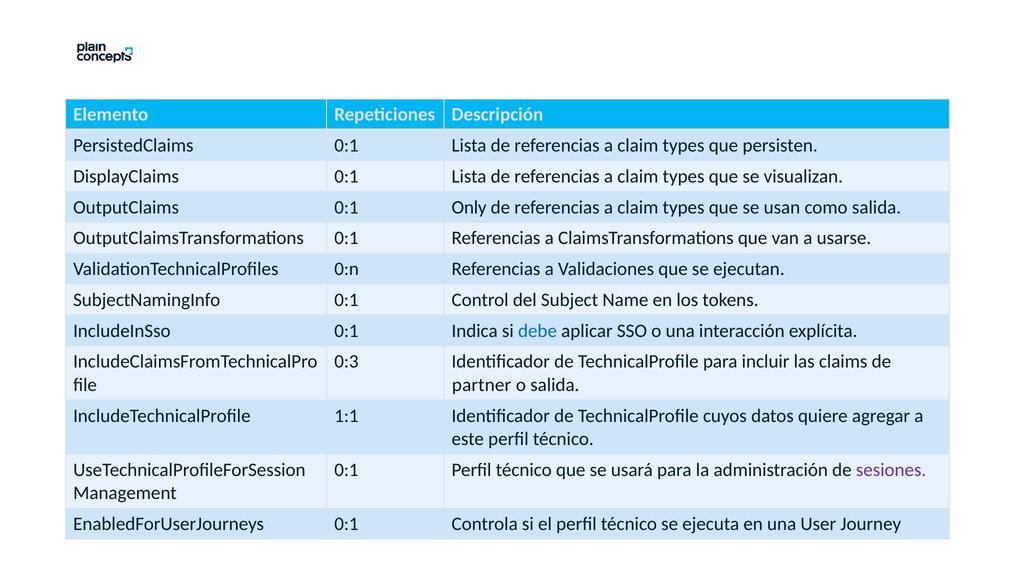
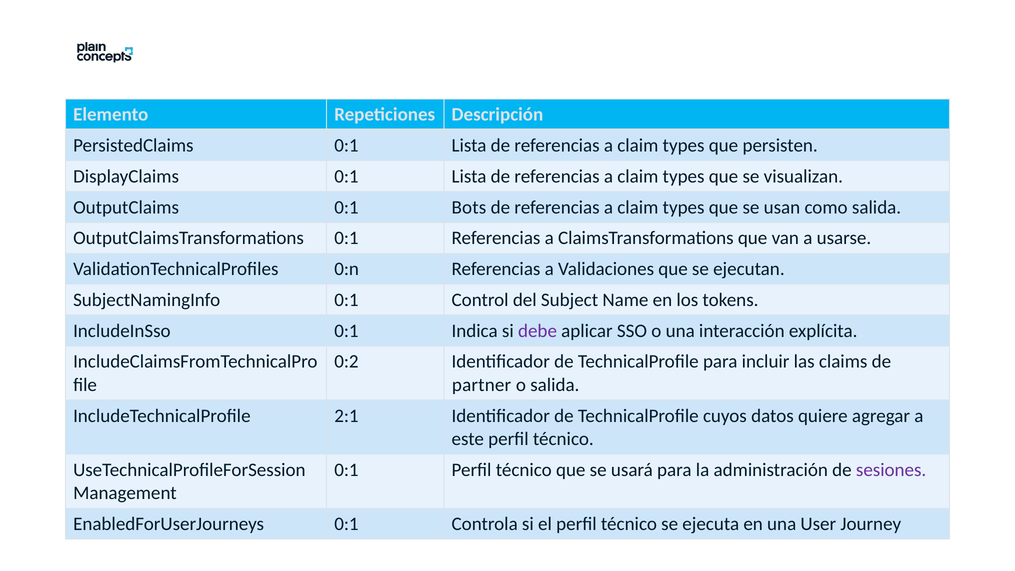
Only: Only -> Bots
debe colour: blue -> purple
0:3: 0:3 -> 0:2
1:1: 1:1 -> 2:1
